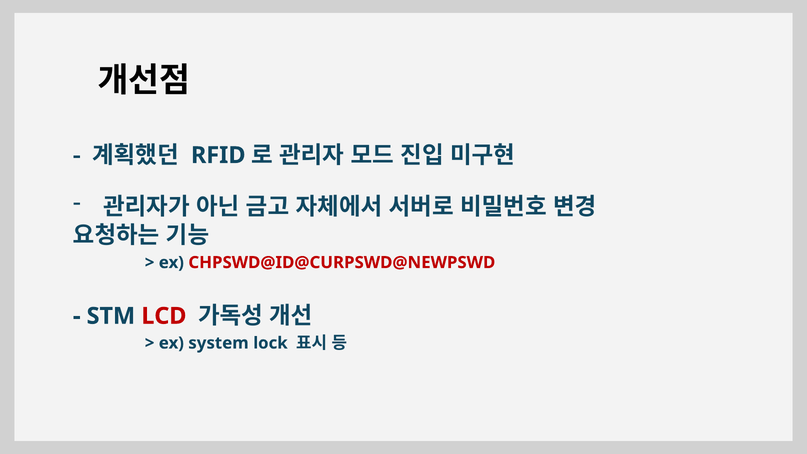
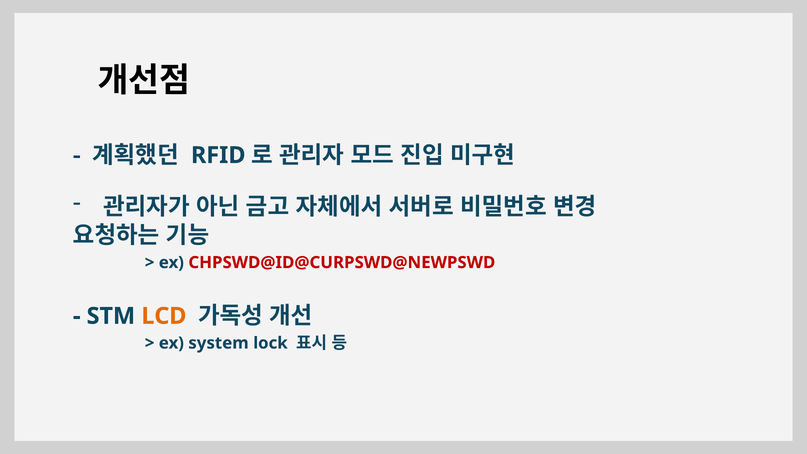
LCD colour: red -> orange
